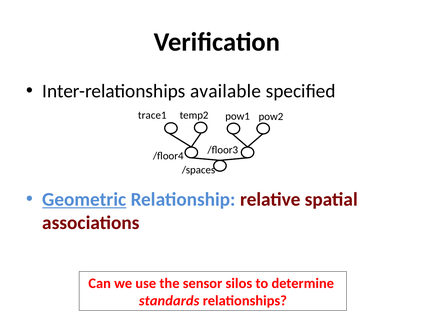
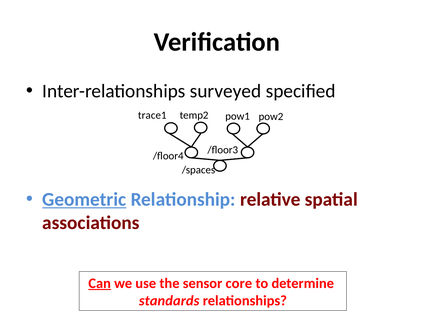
available: available -> surveyed
Can underline: none -> present
silos: silos -> core
